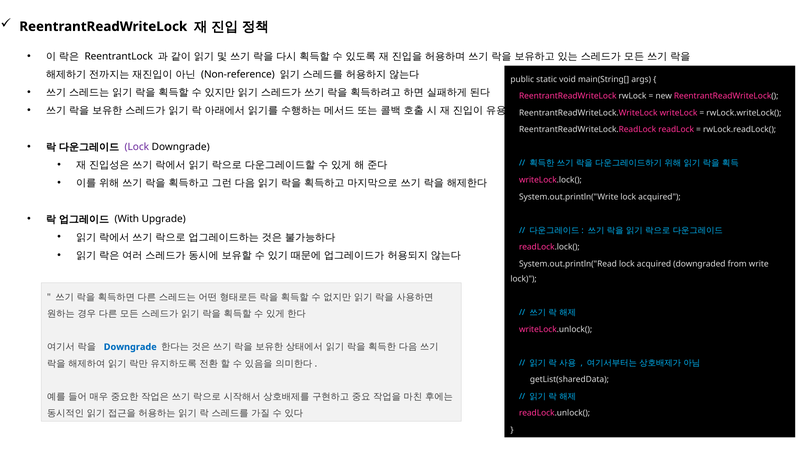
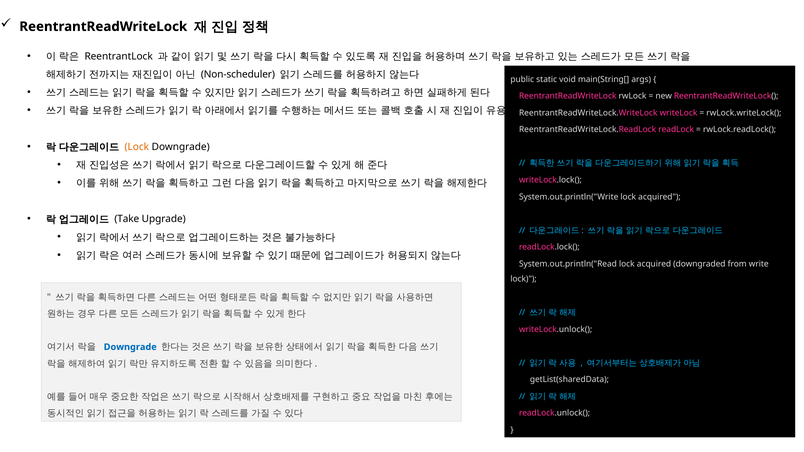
Non-reference: Non-reference -> Non-scheduler
Lock at (137, 147) colour: purple -> orange
With: With -> Take
